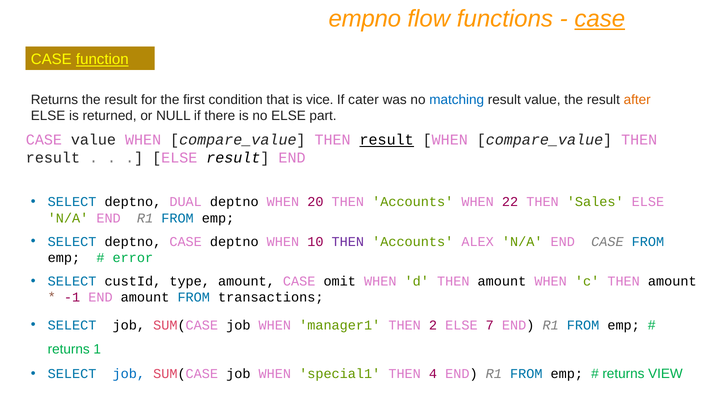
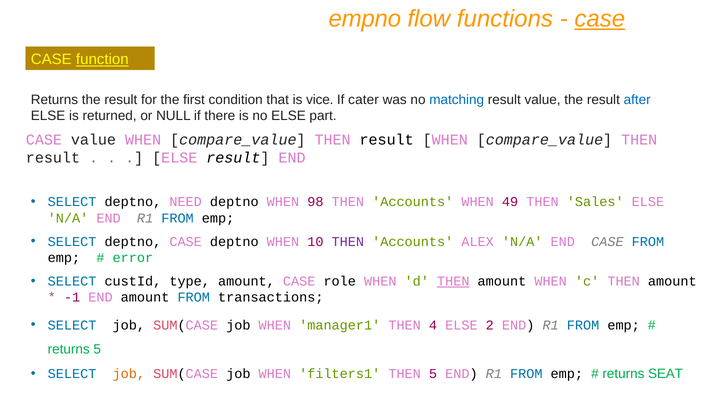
after colour: orange -> blue
result at (387, 140) underline: present -> none
DUAL: DUAL -> NEED
20: 20 -> 98
22: 22 -> 49
omit: omit -> role
THEN at (453, 281) underline: none -> present
2: 2 -> 4
7: 7 -> 2
returns 1: 1 -> 5
job at (129, 373) colour: blue -> orange
special1: special1 -> filters1
THEN 4: 4 -> 5
VIEW: VIEW -> SEAT
